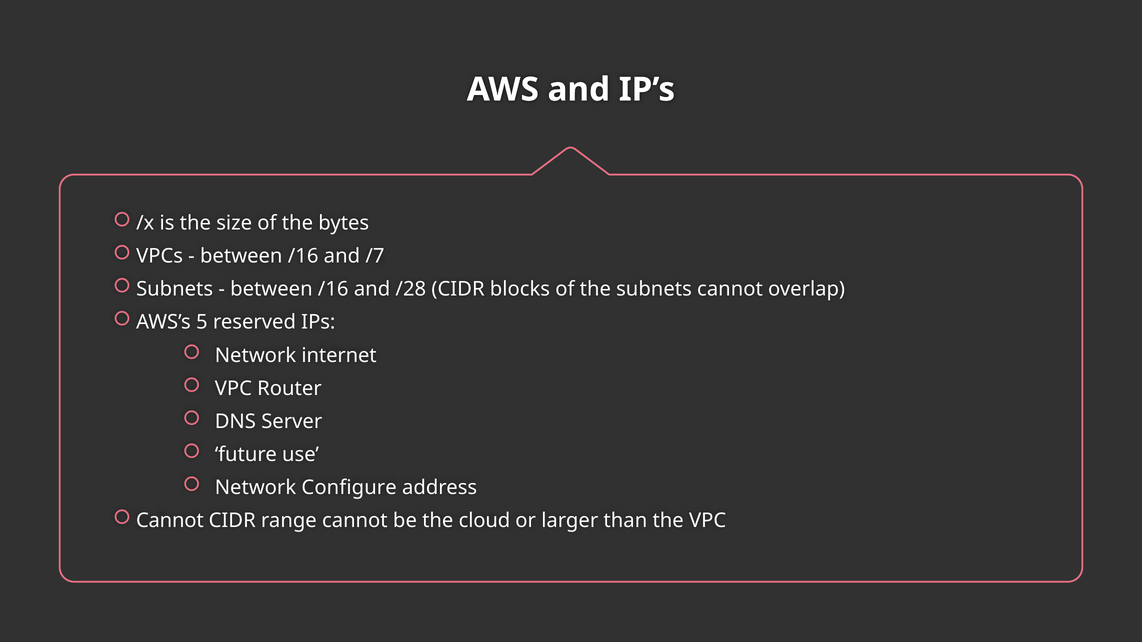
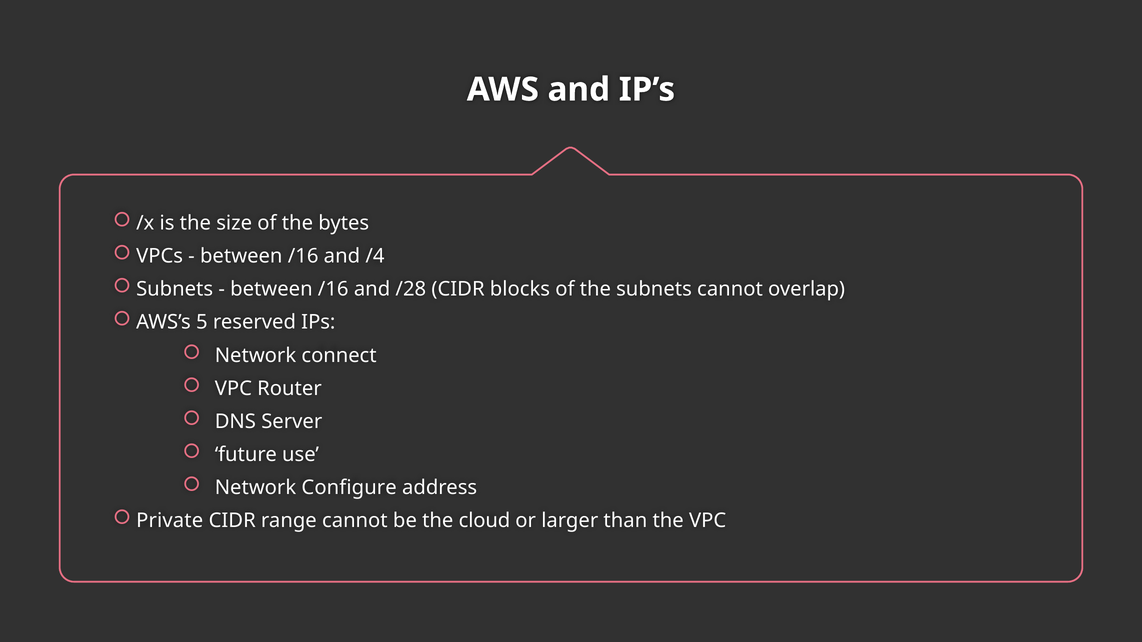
/7: /7 -> /4
internet: internet -> connect
Cannot at (170, 521): Cannot -> Private
